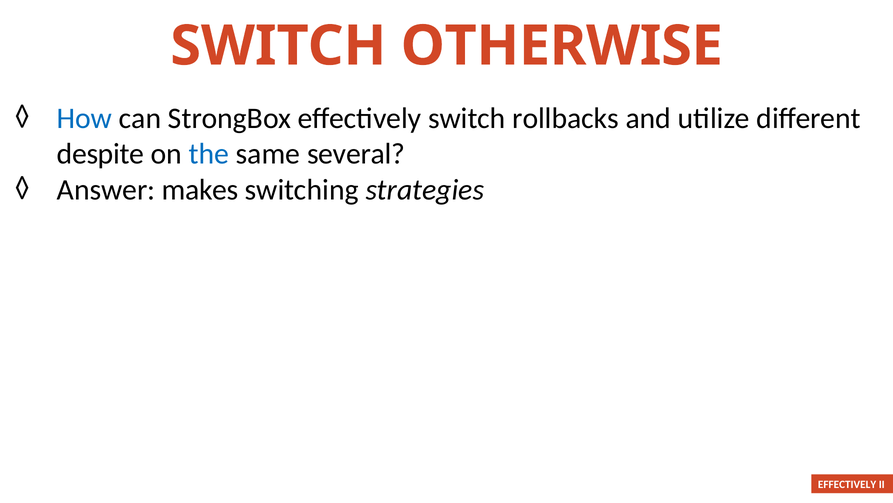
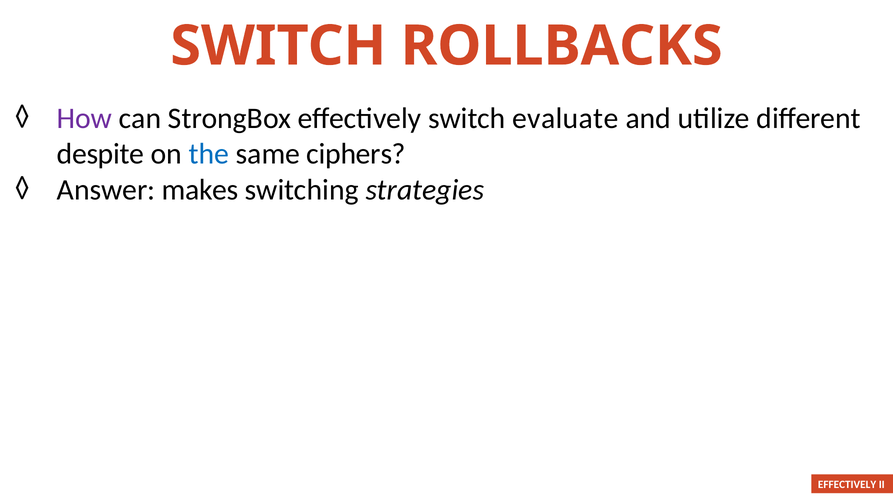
OTHERWISE: OTHERWISE -> ROLLBACKS
How colour: blue -> purple
rollbacks: rollbacks -> evaluate
several: several -> ciphers
